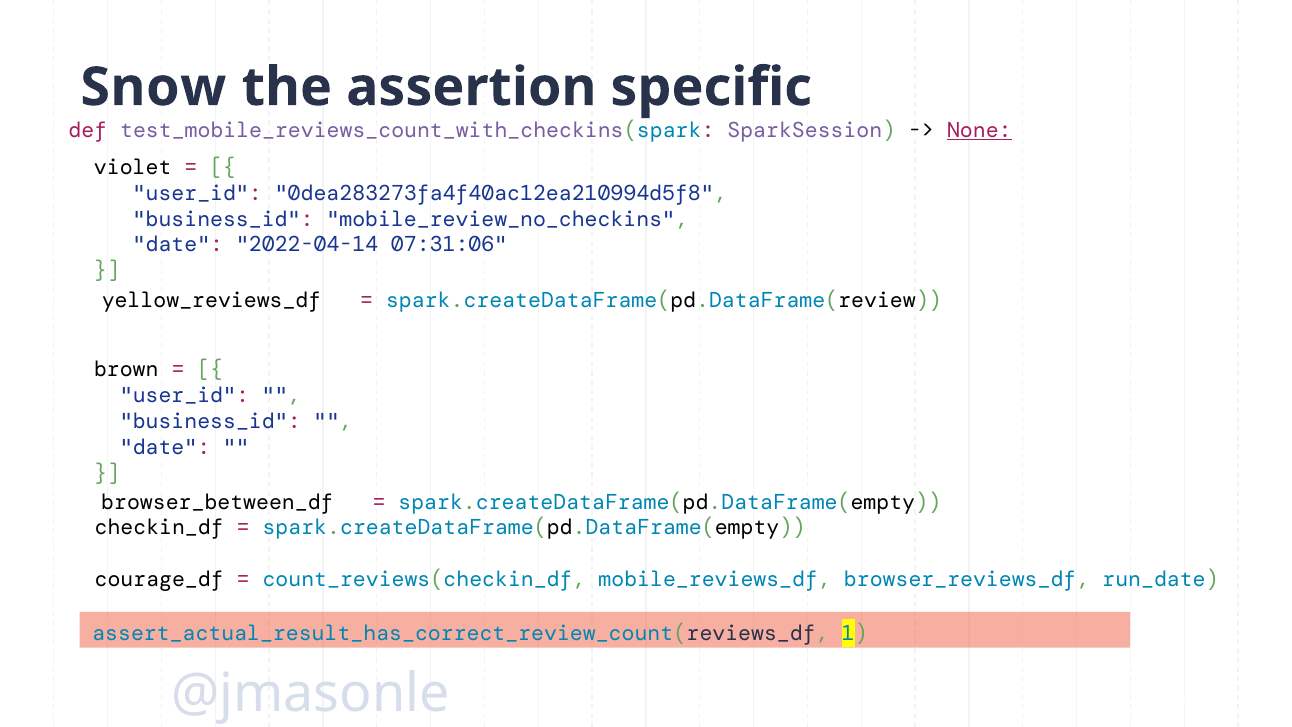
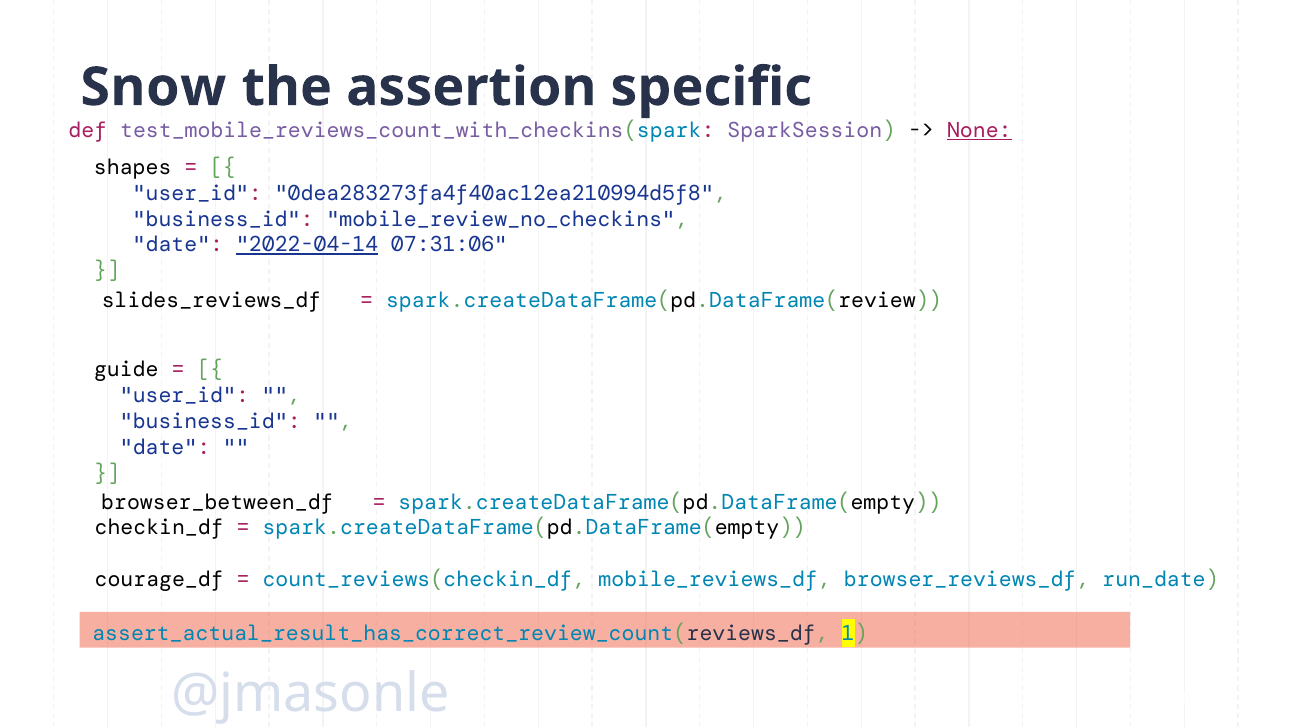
violet: violet -> shapes
2022-04-14 underline: none -> present
yellow_reviews_df: yellow_reviews_df -> slides_reviews_df
brown: brown -> guide
